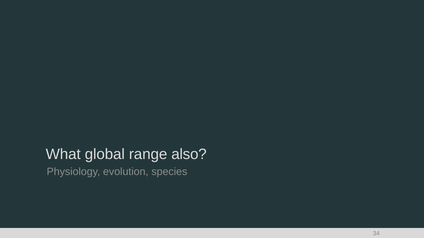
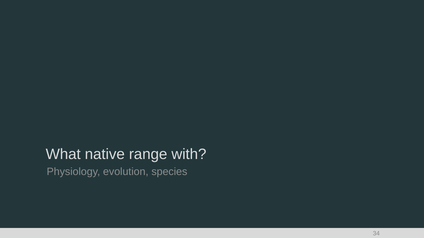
global: global -> native
also: also -> with
